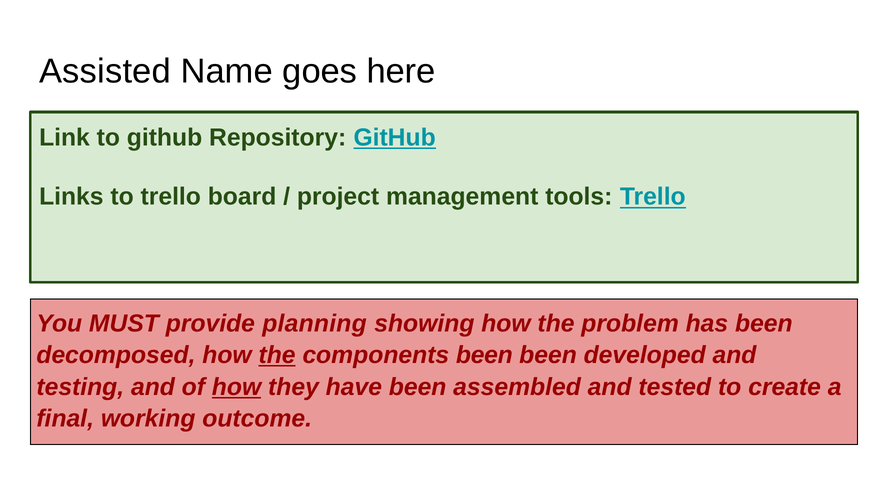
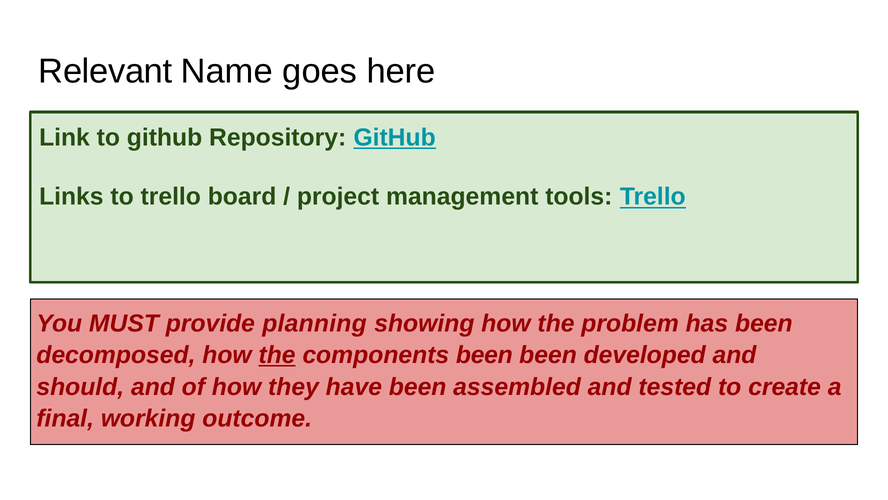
Assisted: Assisted -> Relevant
testing: testing -> should
how at (237, 387) underline: present -> none
